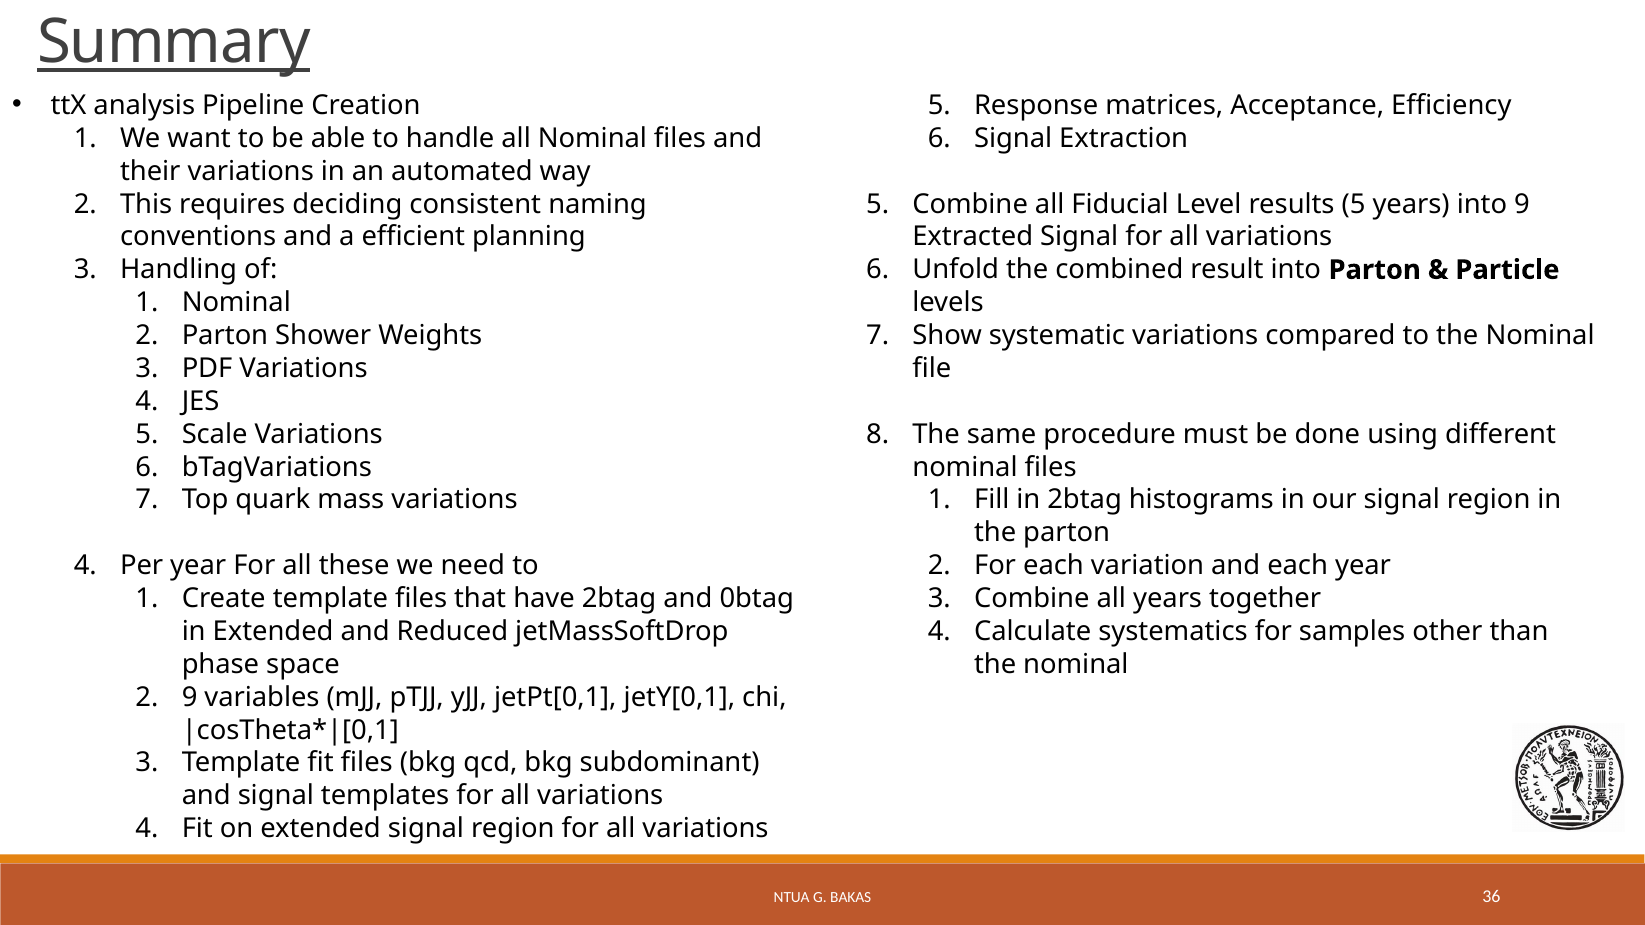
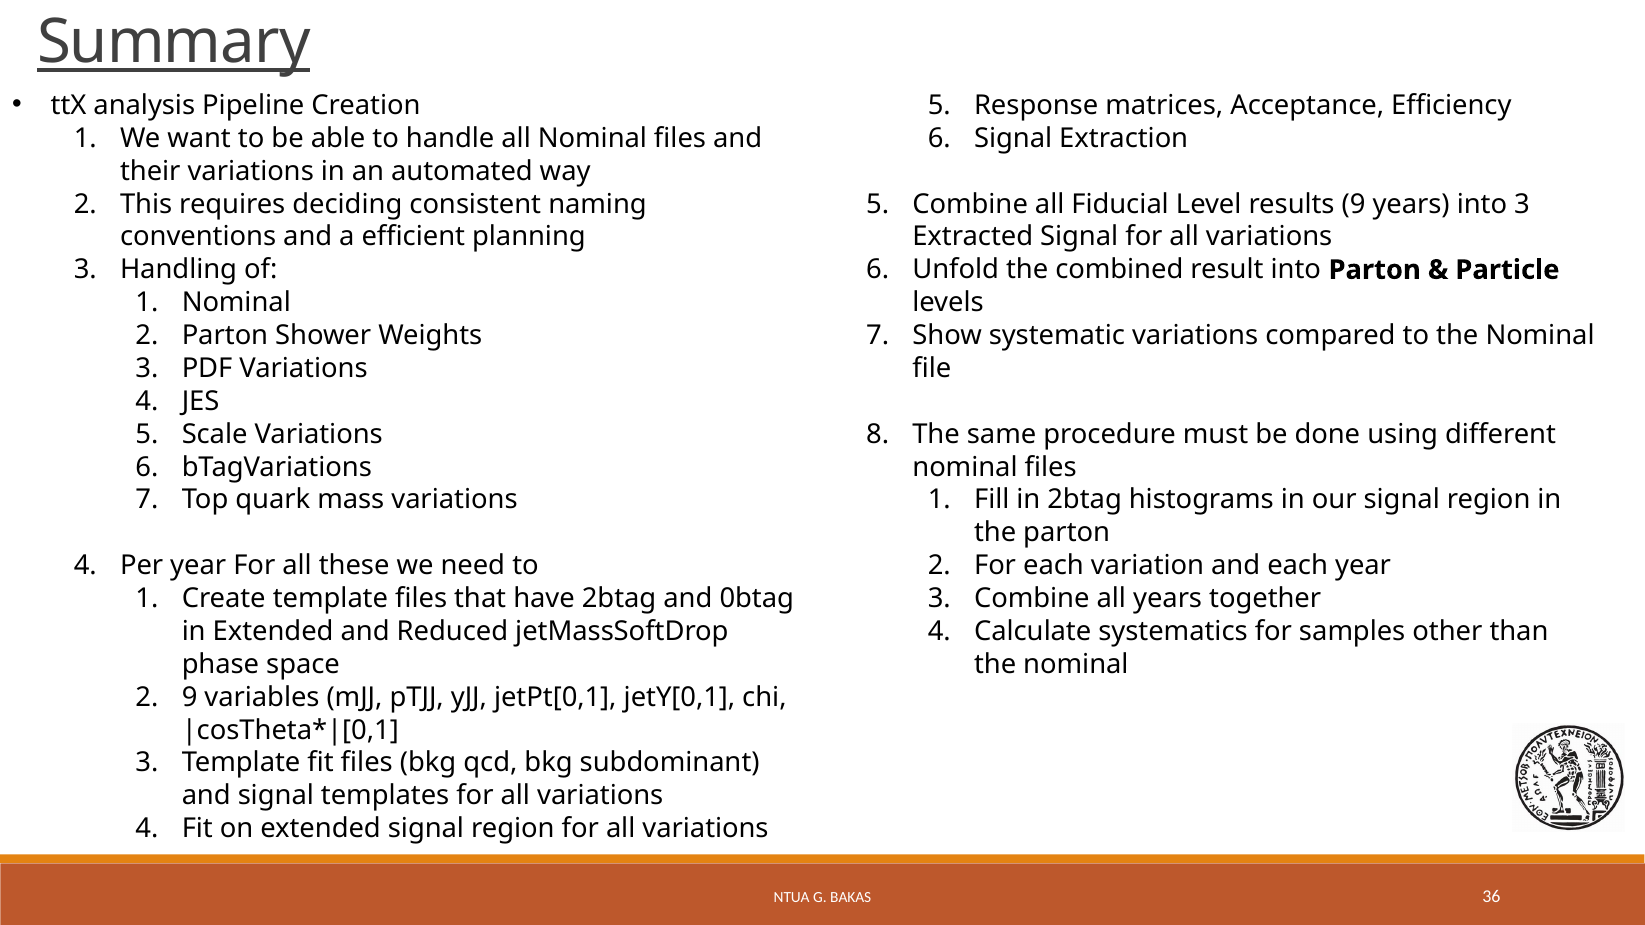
results 5: 5 -> 9
into 9: 9 -> 3
